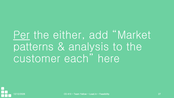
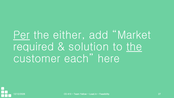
patterns: patterns -> required
analysis: analysis -> solution
the at (134, 47) underline: none -> present
